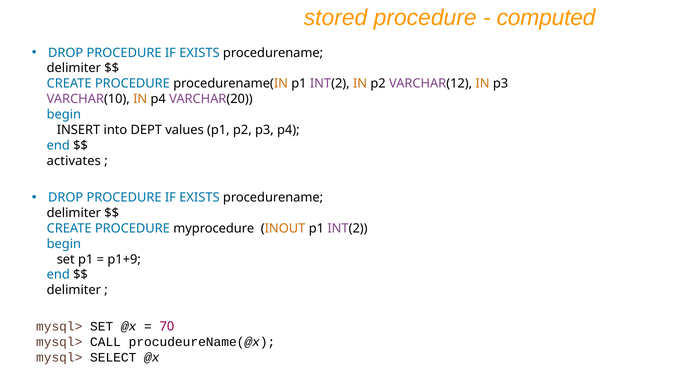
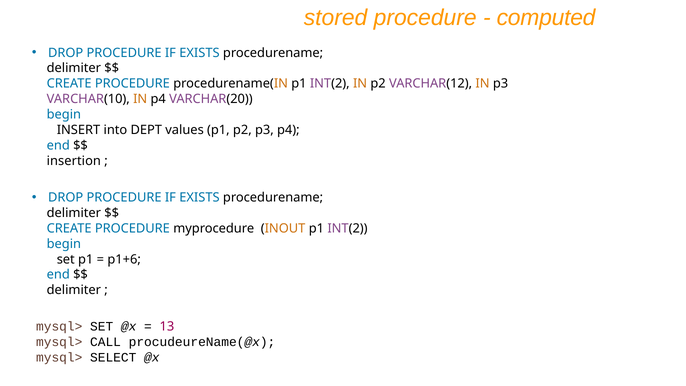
activates: activates -> insertion
p1+9: p1+9 -> p1+6
70: 70 -> 13
